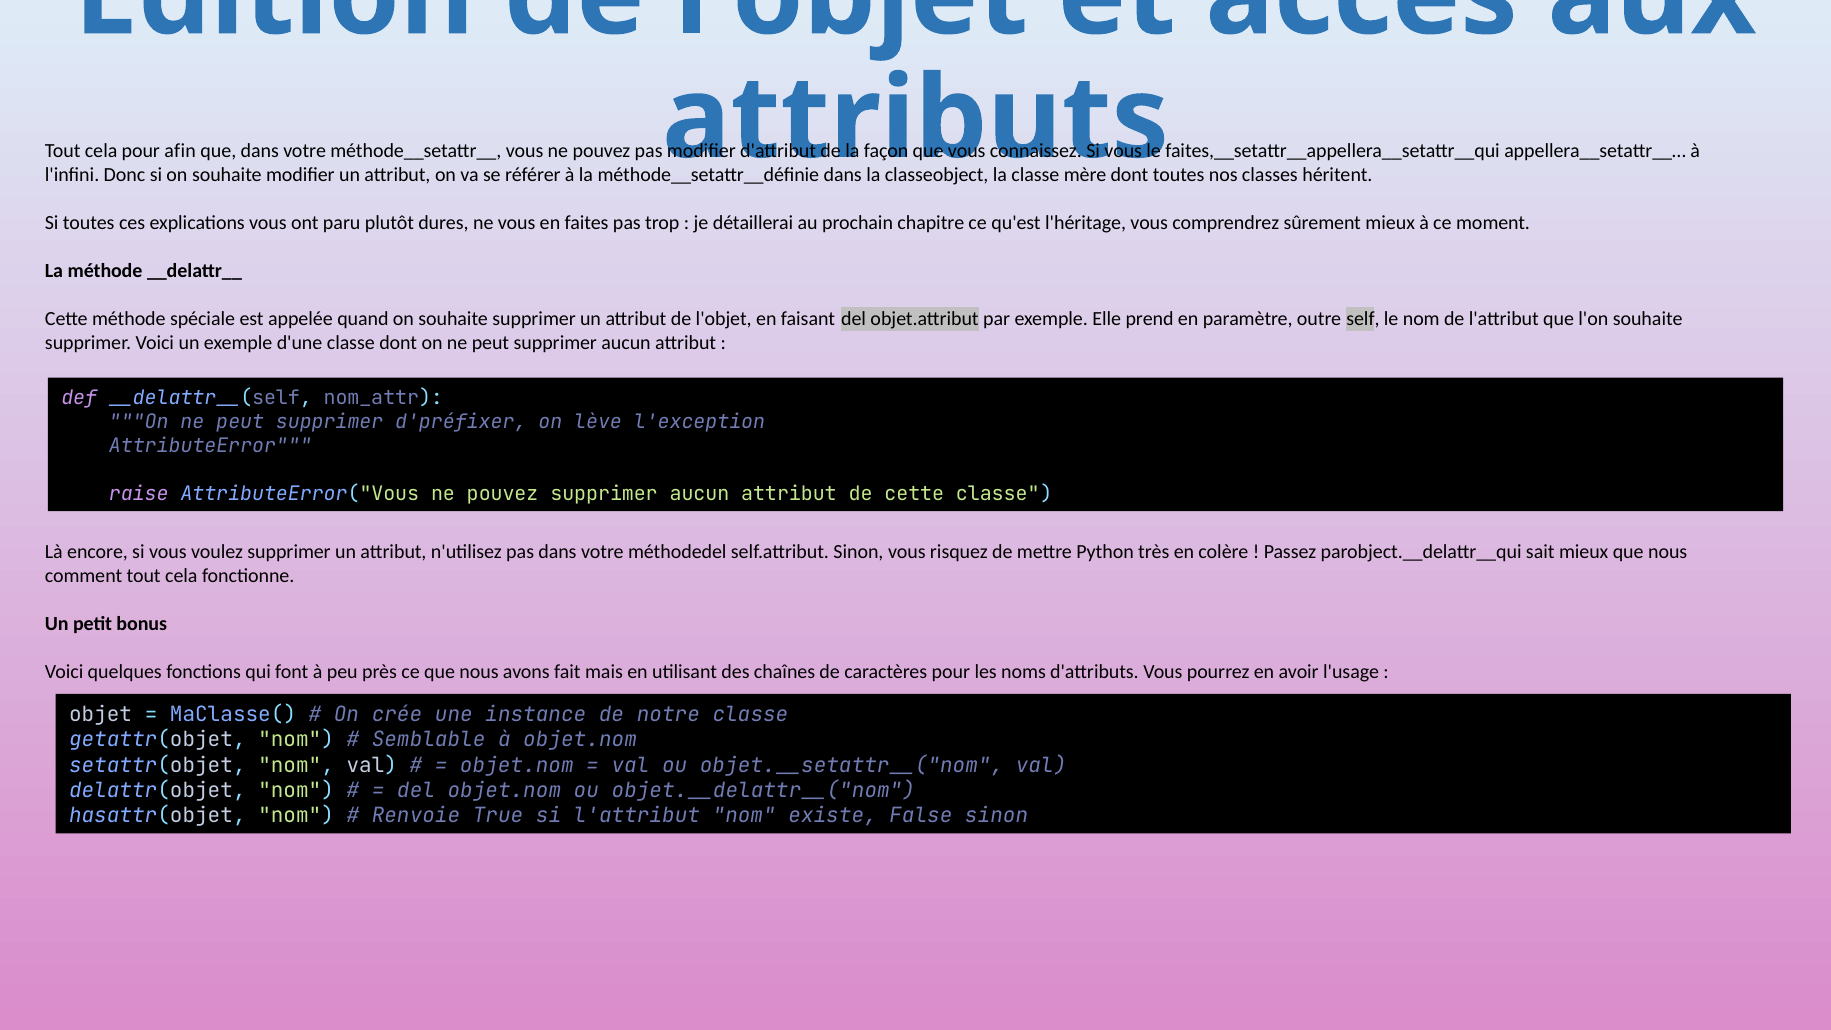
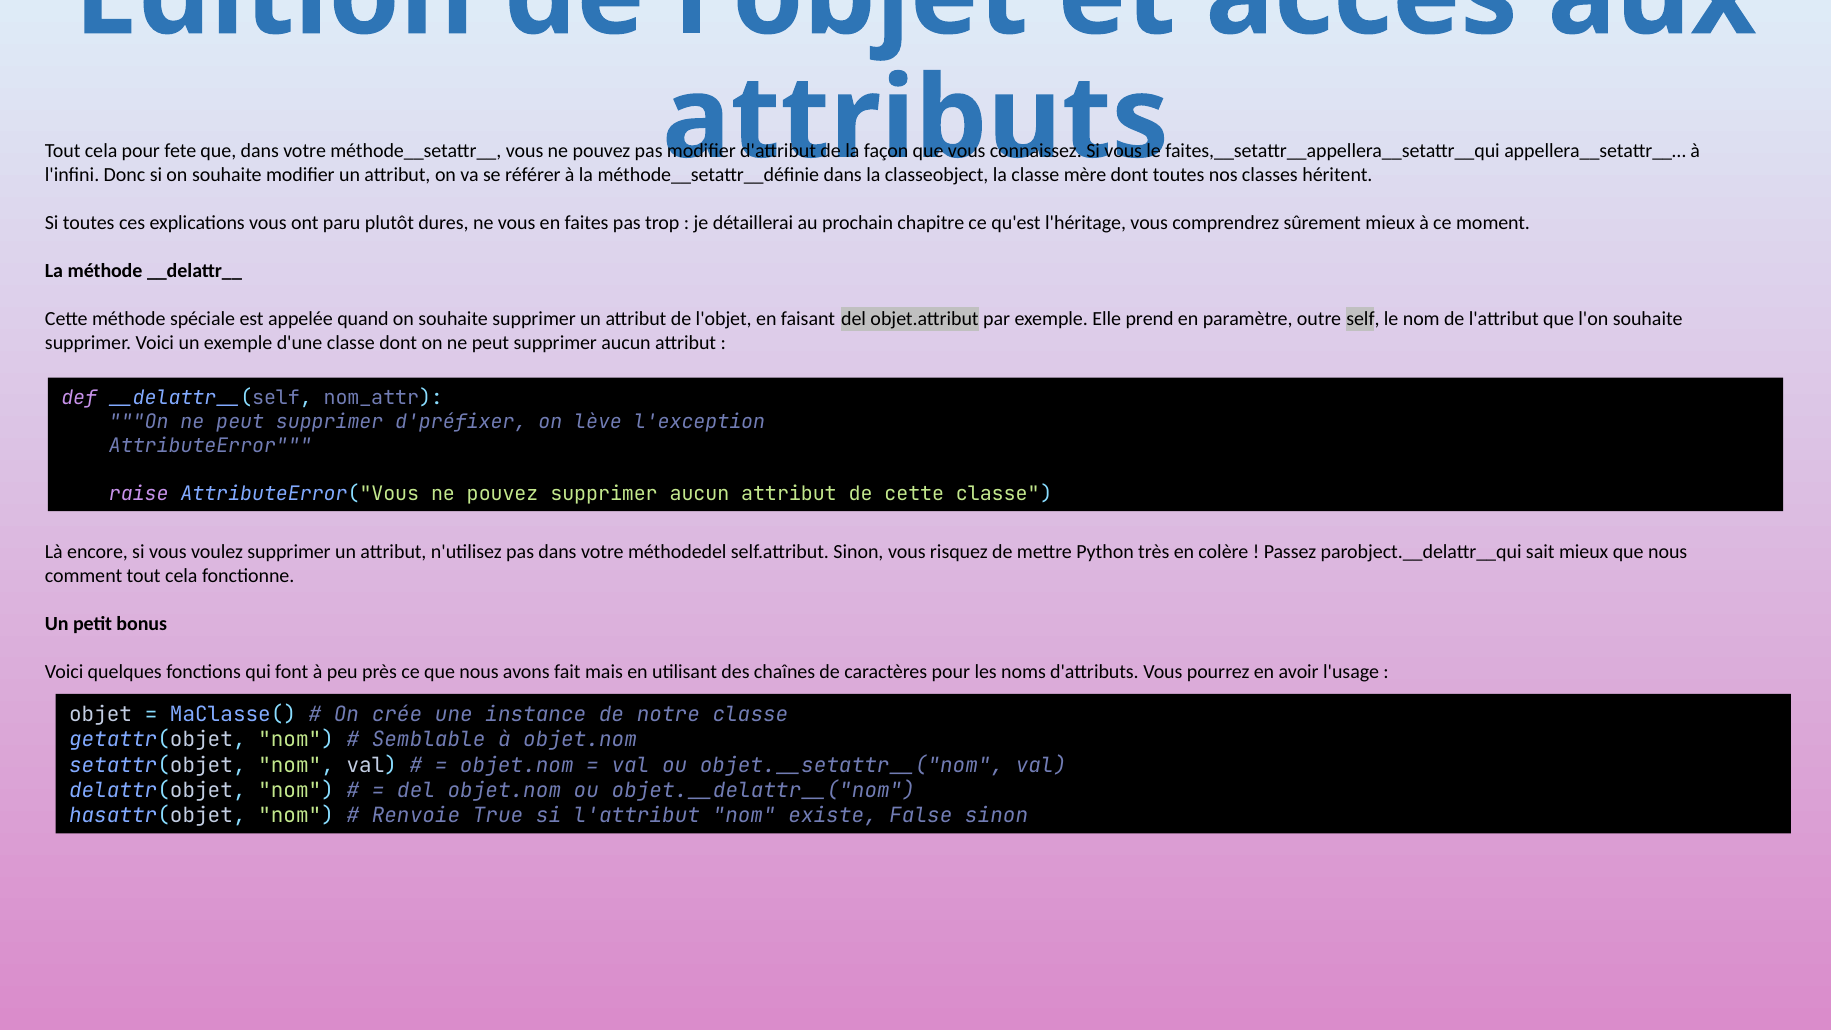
afin: afin -> fete
